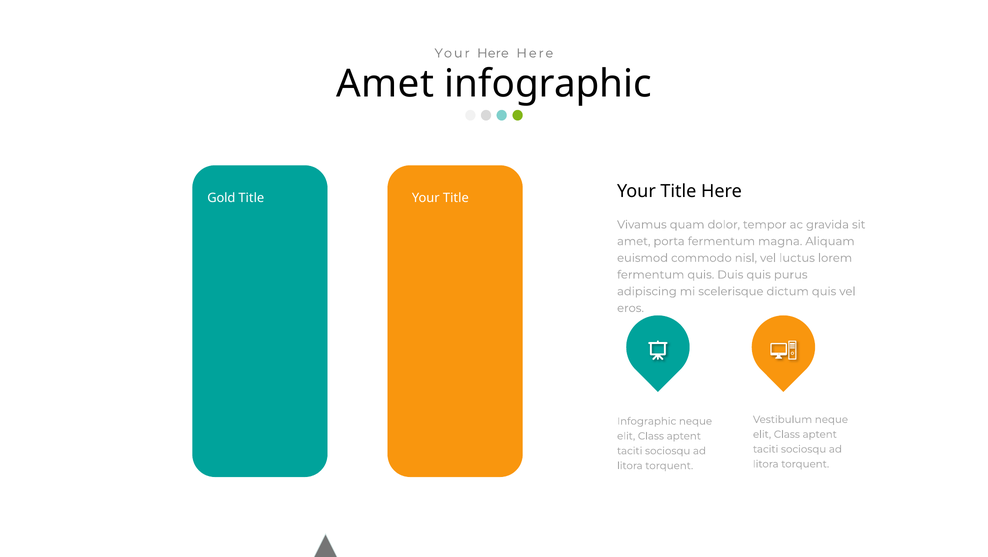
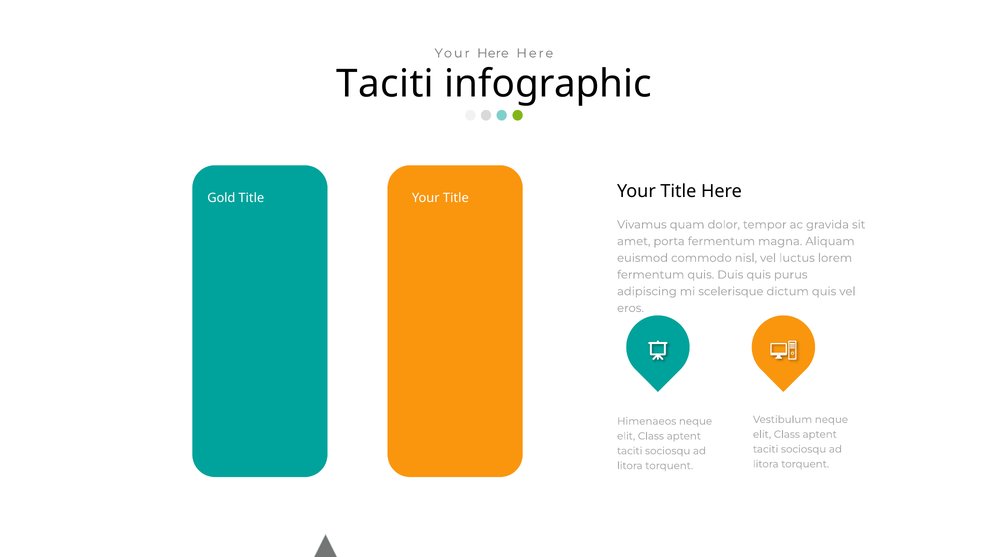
Amet at (385, 84): Amet -> Taciti
Infographic at (647, 421): Infographic -> Himenaeos
